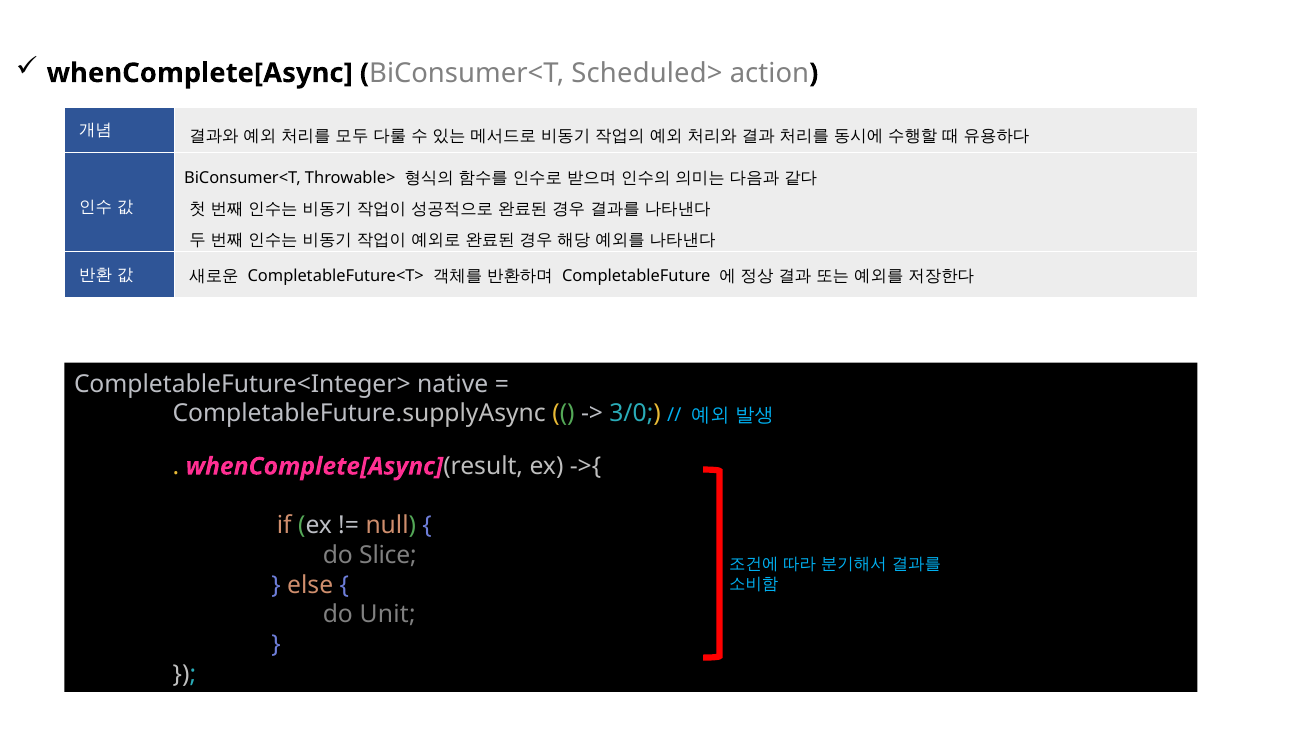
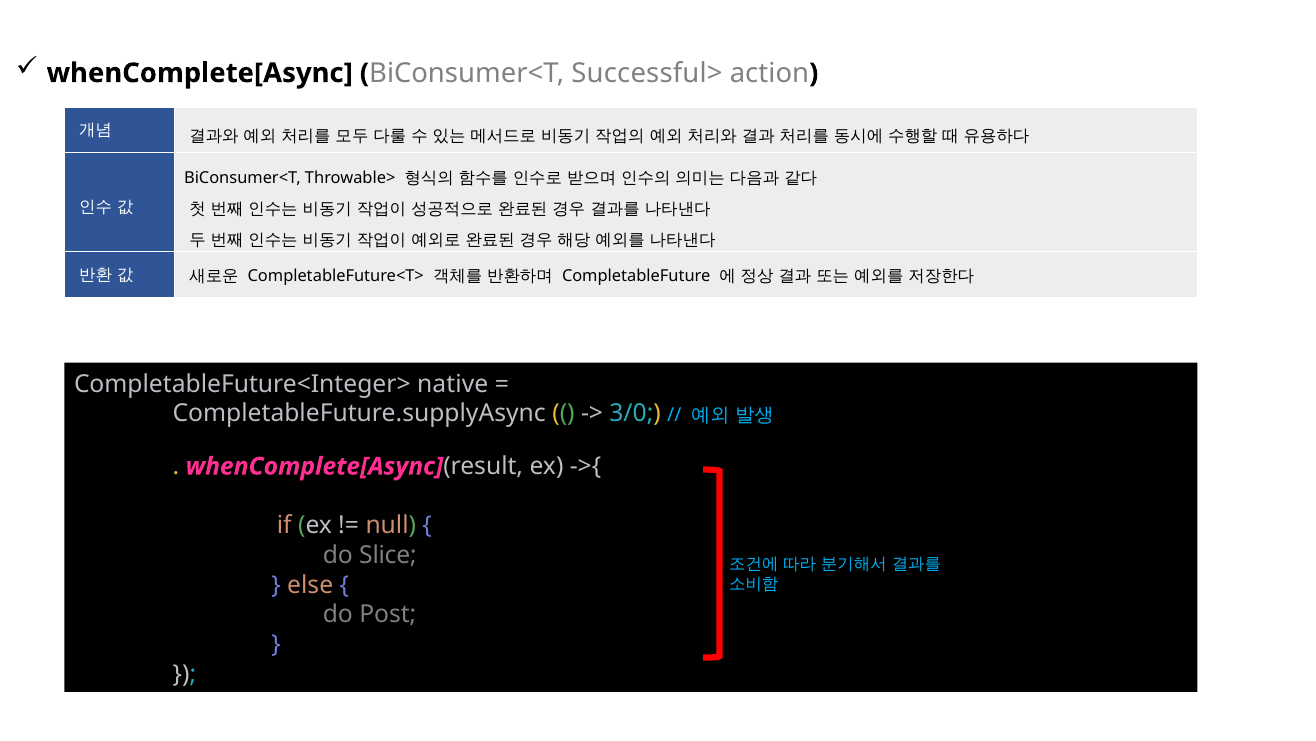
Scheduled>: Scheduled> -> Successful>
Unit: Unit -> Post
